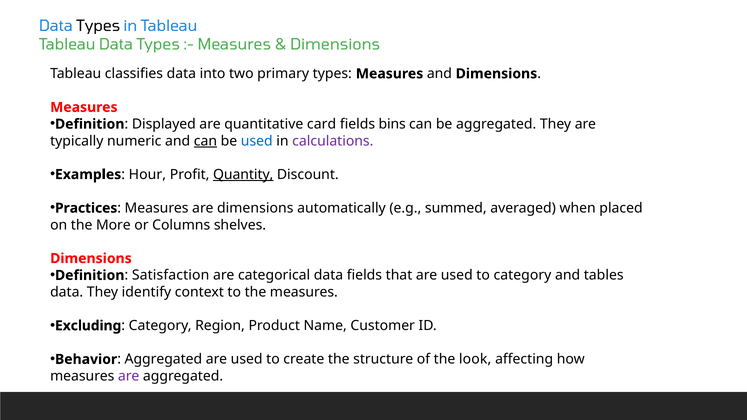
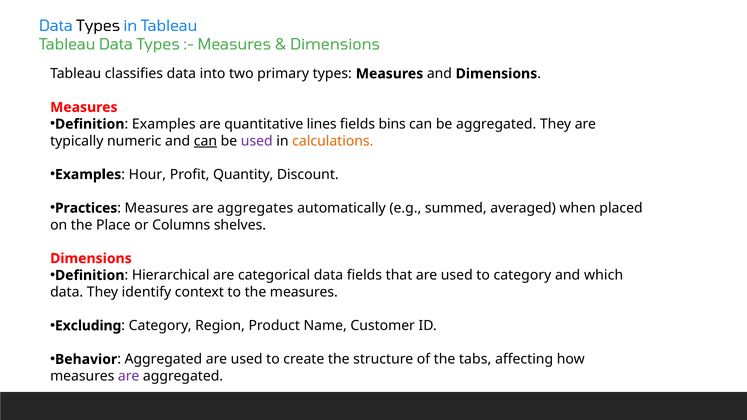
Displayed at (164, 124): Displayed -> Examples
card: card -> lines
used at (257, 141) colour: blue -> purple
calculations colour: purple -> orange
Quantity underline: present -> none
are dimensions: dimensions -> aggregates
More: More -> Place
Satisfaction: Satisfaction -> Hierarchical
tables: tables -> which
look: look -> tabs
